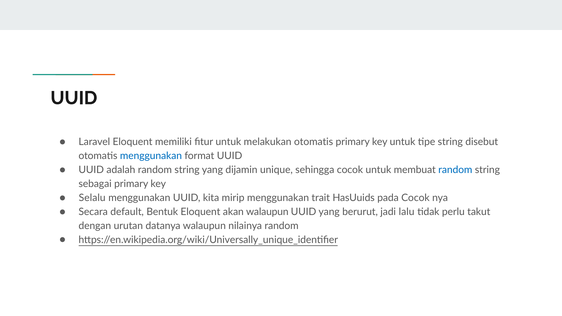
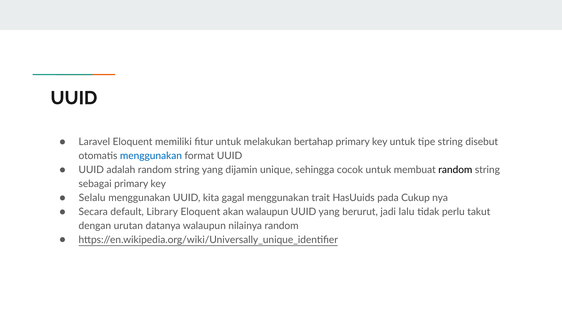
melakukan otomatis: otomatis -> bertahap
random at (455, 170) colour: blue -> black
mirip: mirip -> gagal
pada Cocok: Cocok -> Cukup
Bentuk: Bentuk -> Library
